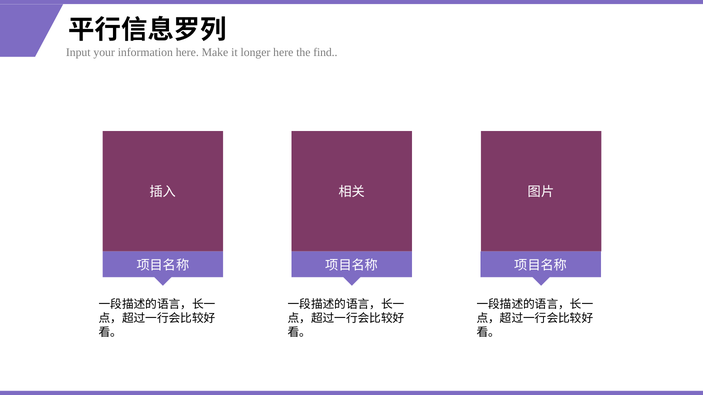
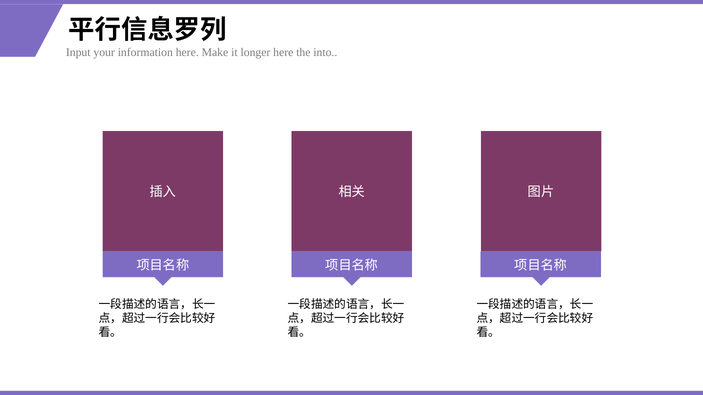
find: find -> into
